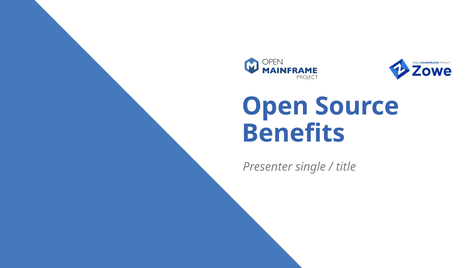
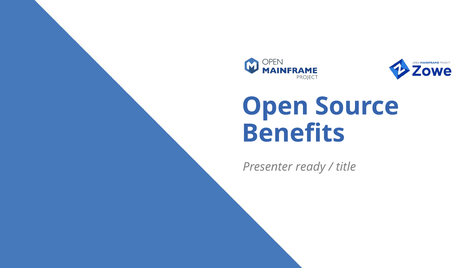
single: single -> ready
